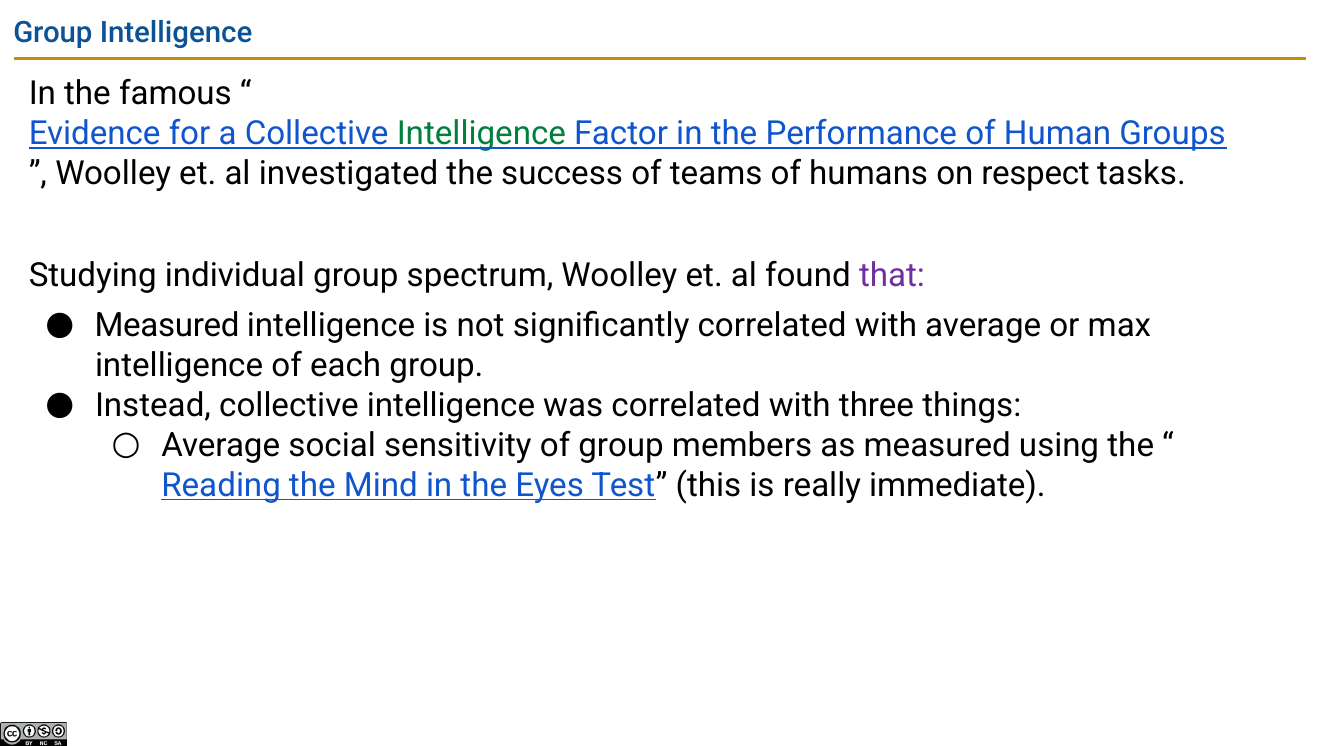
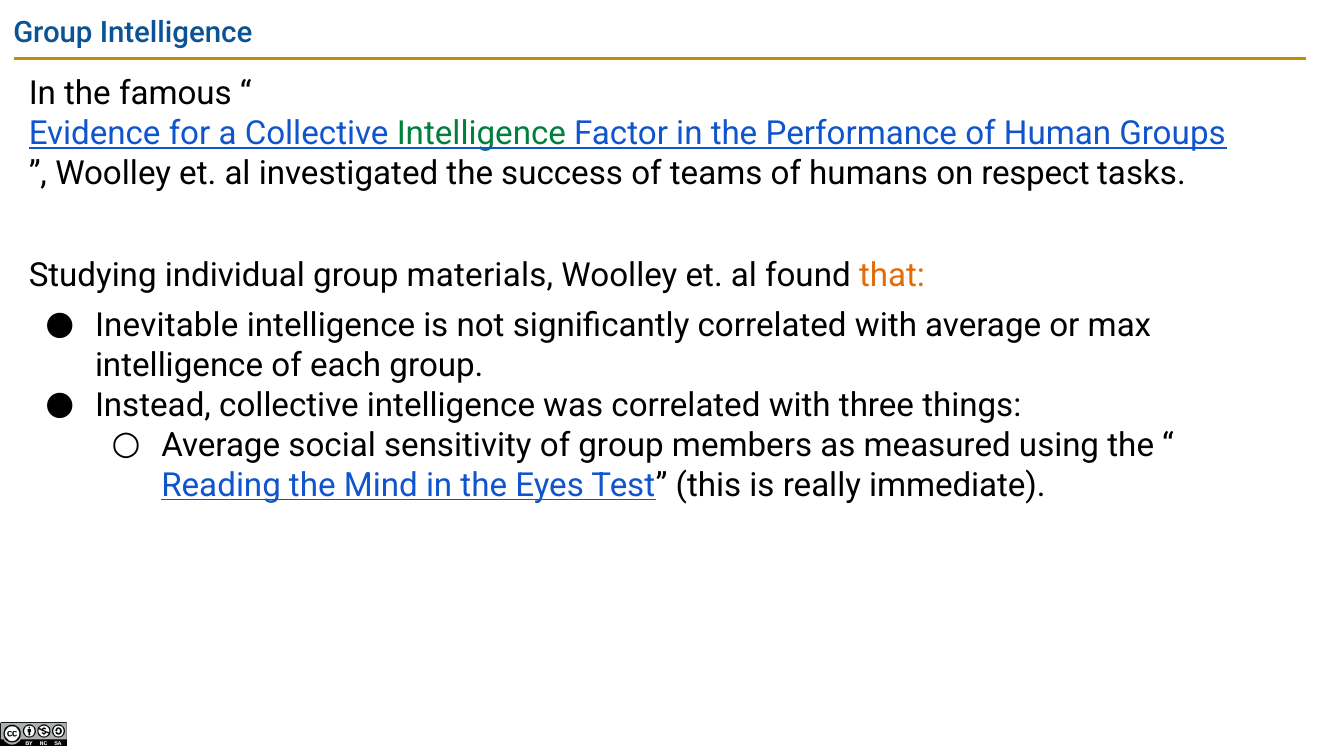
spectrum: spectrum -> materials
that colour: purple -> orange
Measured at (167, 326): Measured -> Inevitable
